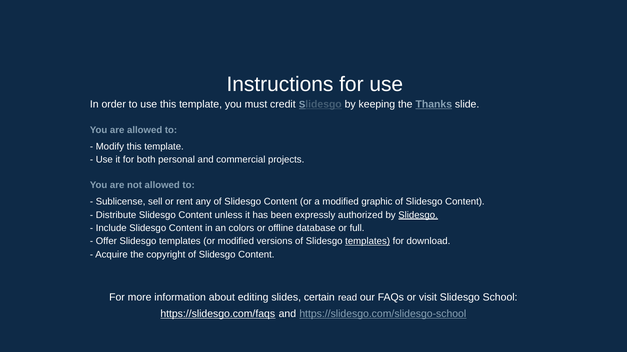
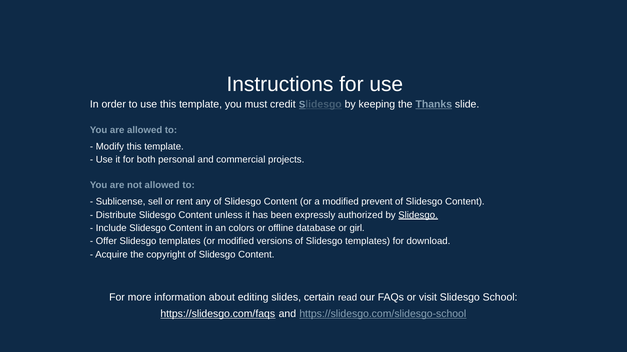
graphic: graphic -> prevent
full: full -> girl
templates at (368, 242) underline: present -> none
